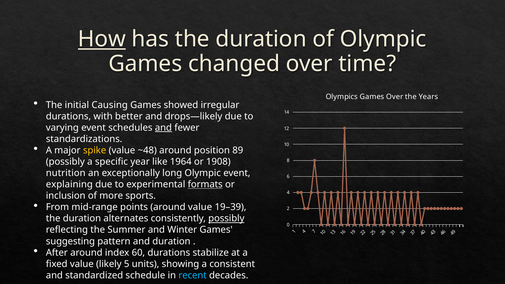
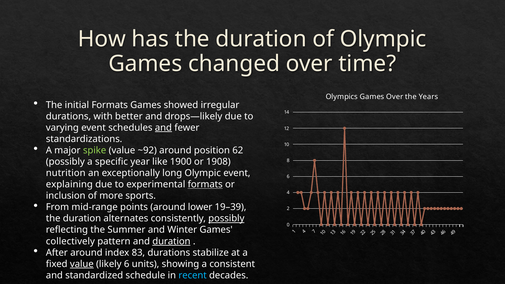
How underline: present -> none
initial Causing: Causing -> Formats
spike colour: yellow -> light green
~48: ~48 -> ~92
89: 89 -> 62
1964: 1964 -> 1900
around value: value -> lower
suggesting: suggesting -> collectively
duration at (171, 241) underline: none -> present
60: 60 -> 83
value at (82, 264) underline: none -> present
likely 5: 5 -> 6
